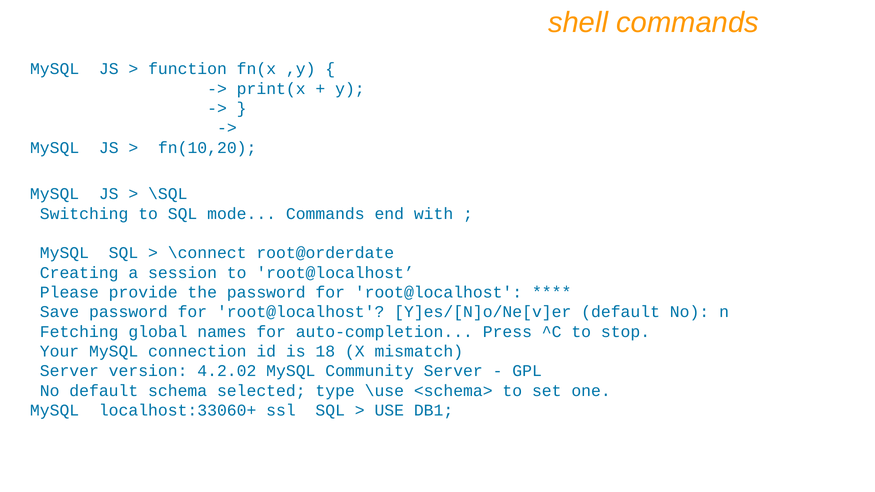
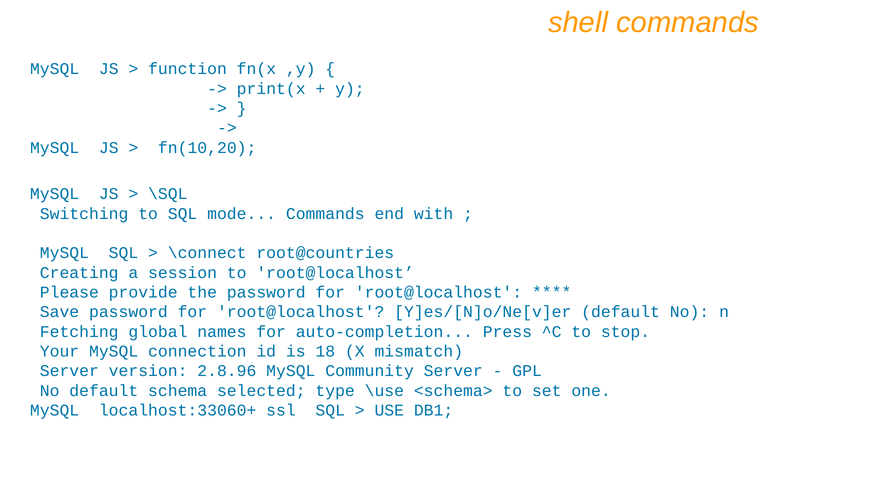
root@orderdate: root@orderdate -> root@countries
4.2.02: 4.2.02 -> 2.8.96
